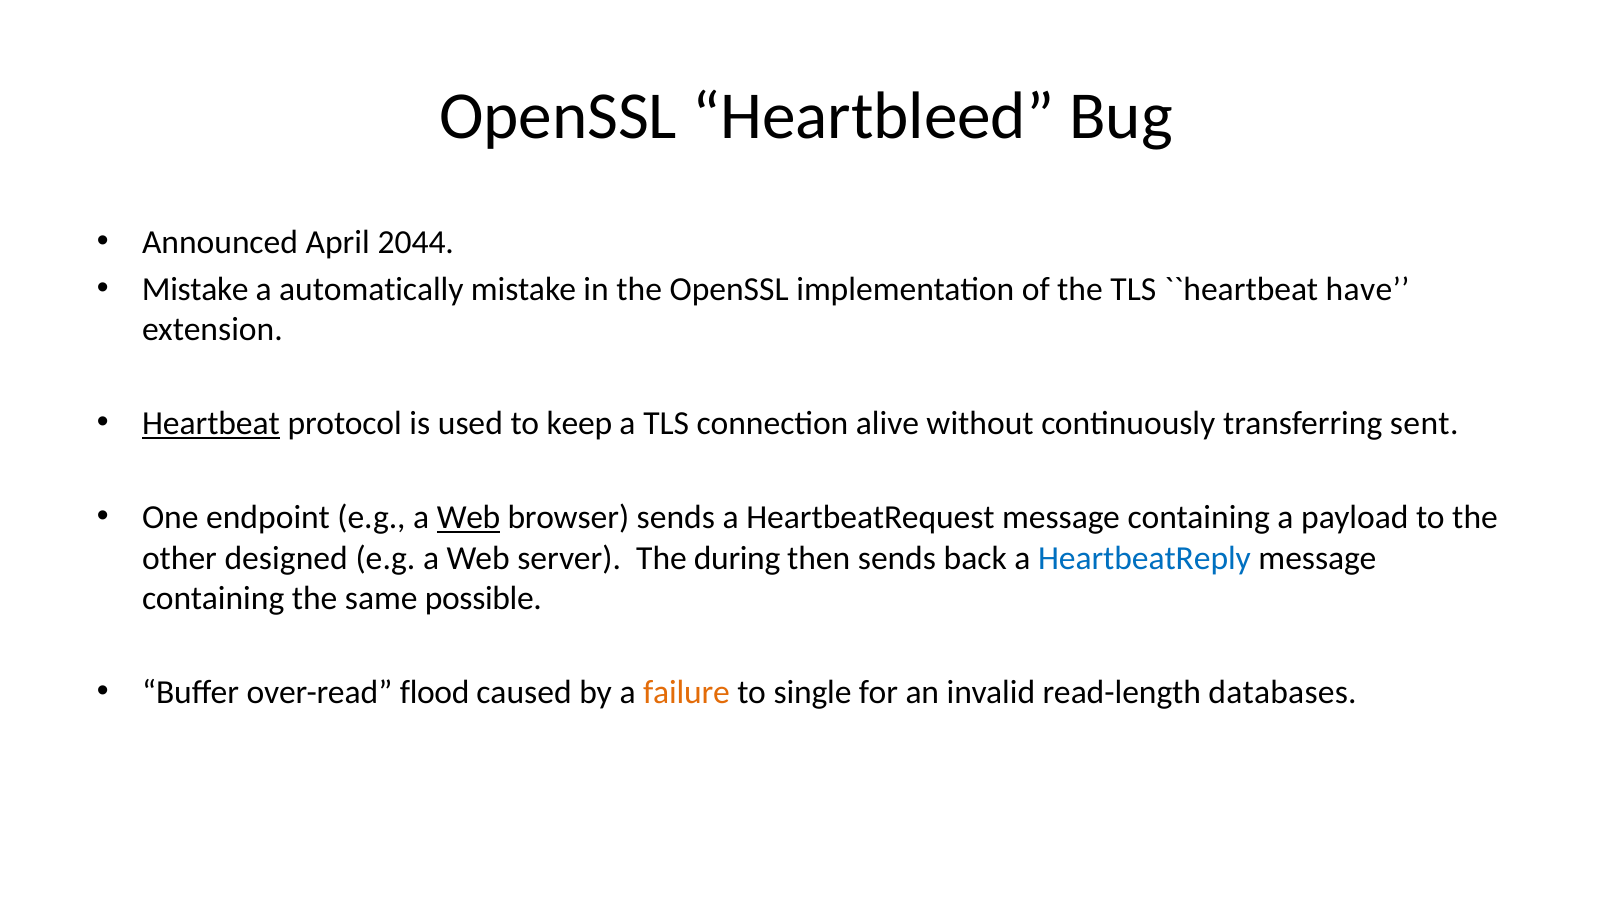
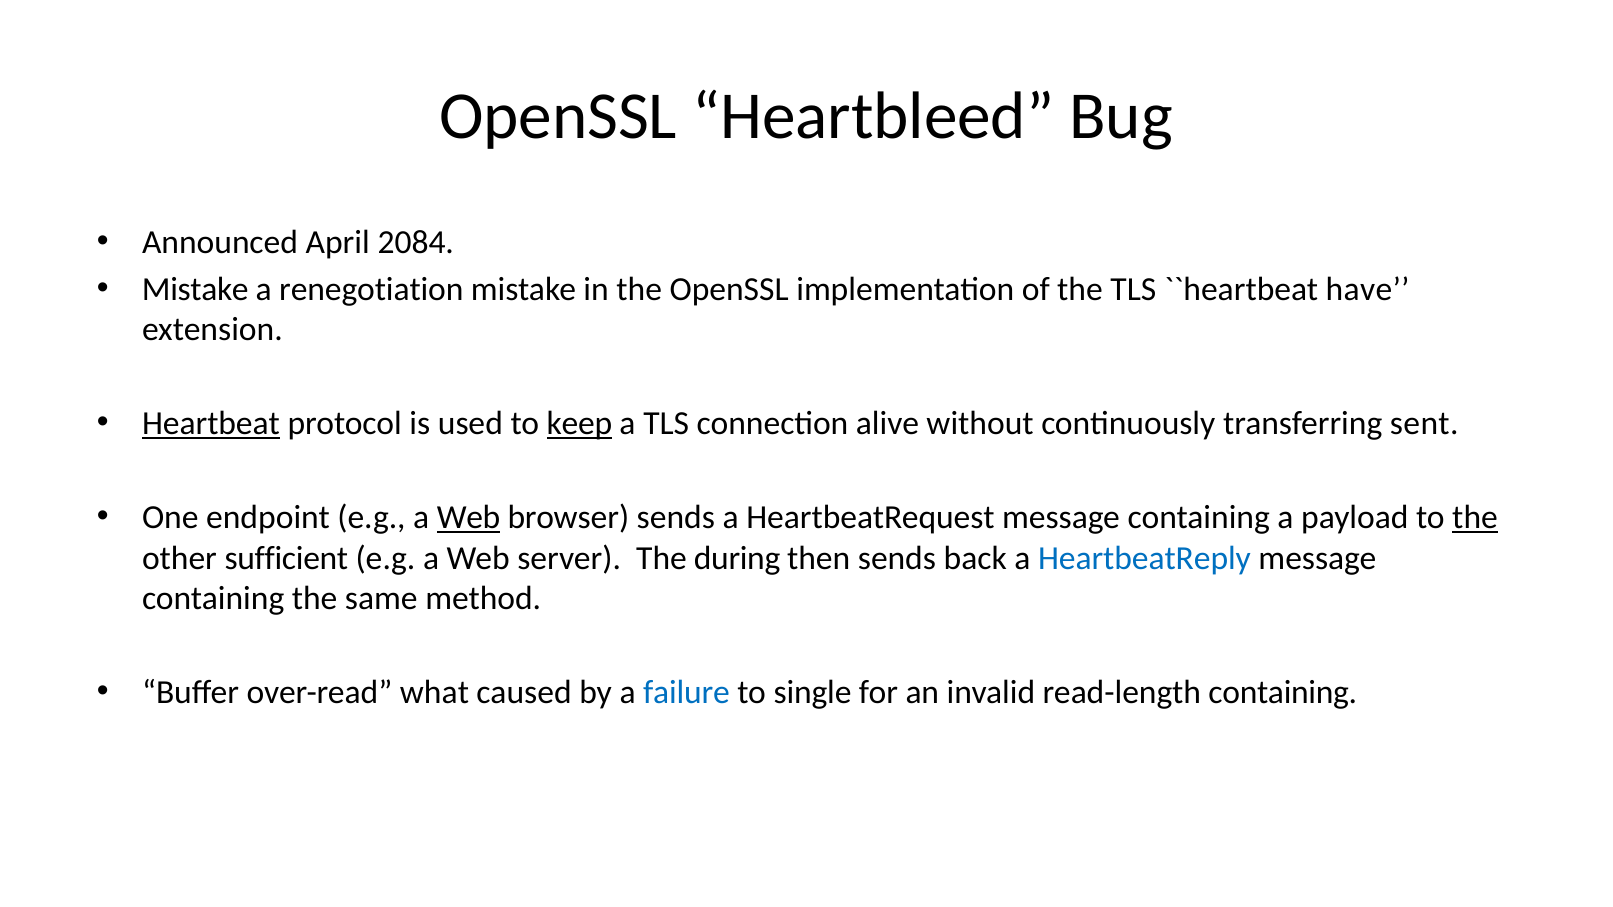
2044: 2044 -> 2084
automatically: automatically -> renegotiation
keep underline: none -> present
the at (1475, 518) underline: none -> present
designed: designed -> sufficient
possible: possible -> method
flood: flood -> what
failure colour: orange -> blue
read-length databases: databases -> containing
